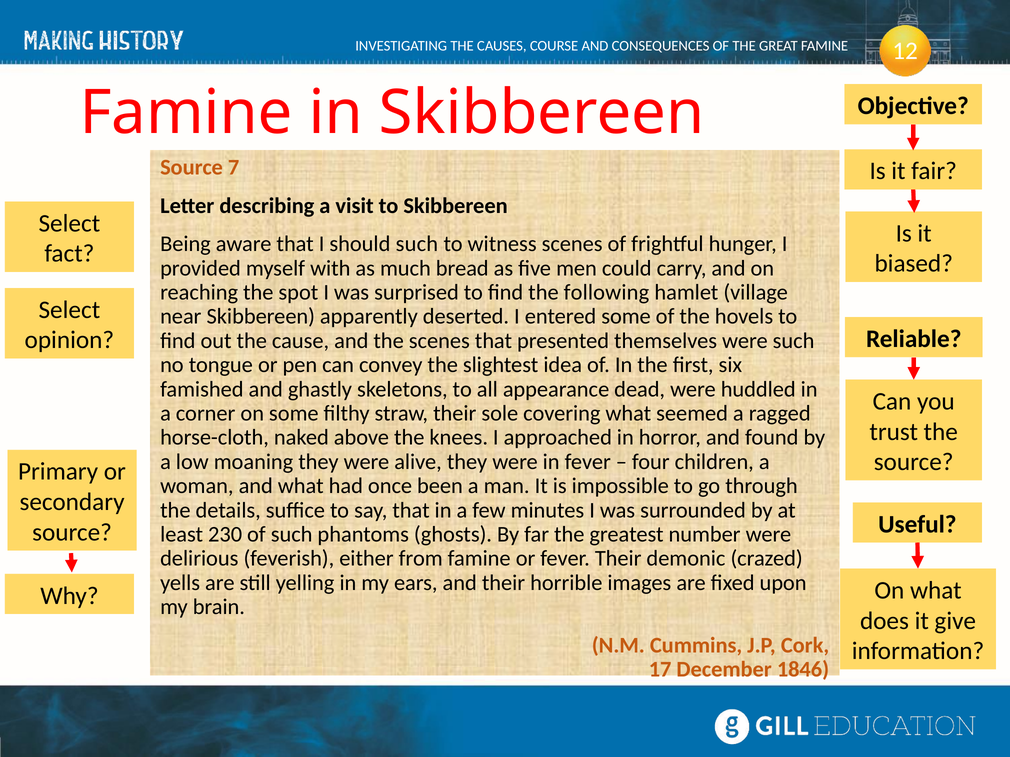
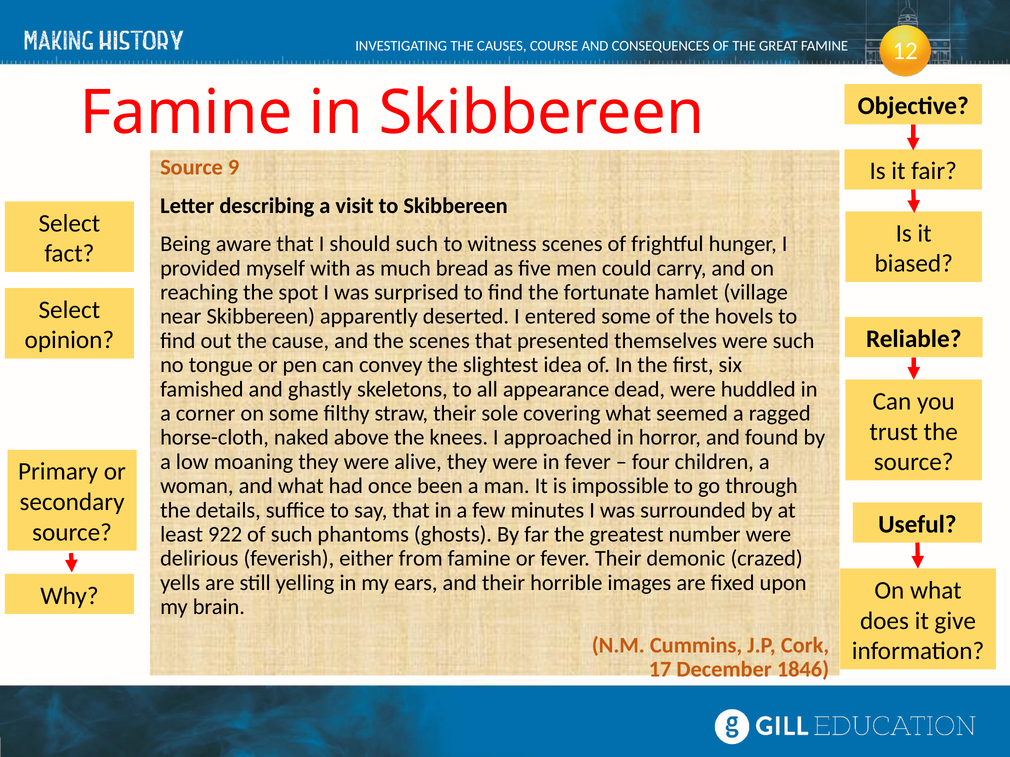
7: 7 -> 9
following: following -> fortunate
230: 230 -> 922
